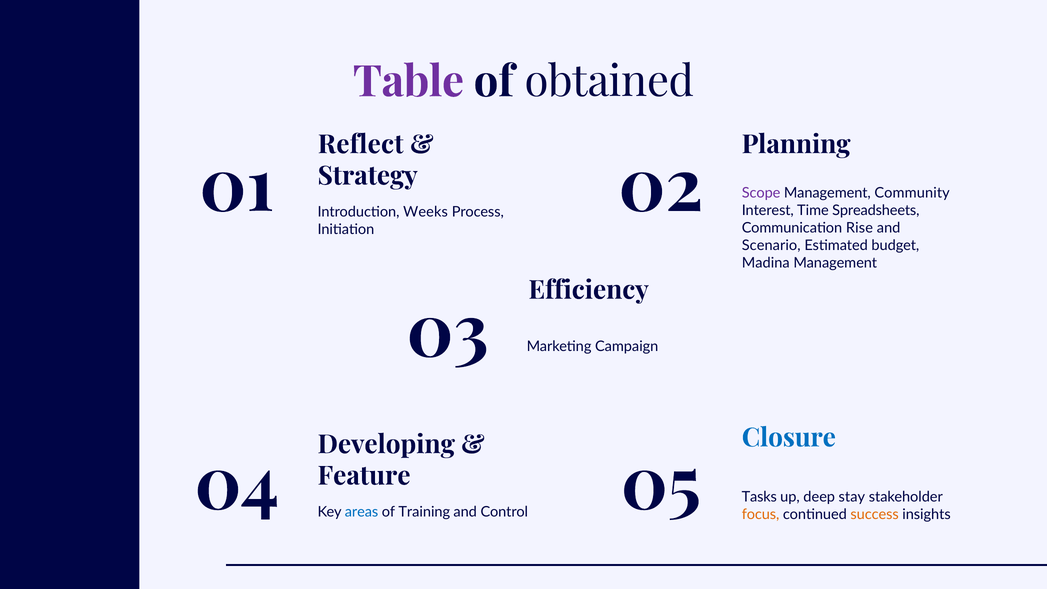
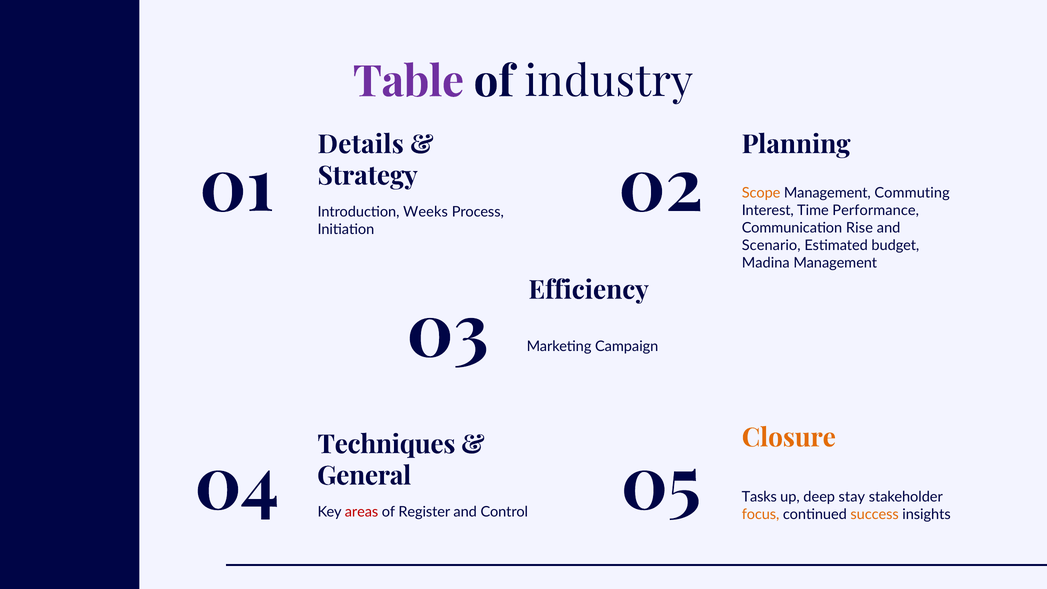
obtained: obtained -> industry
Reflect: Reflect -> Details
Scope colour: purple -> orange
Community: Community -> Commuting
Spreadsheets: Spreadsheets -> Performance
Closure colour: blue -> orange
Developing: Developing -> Techniques
areas colour: blue -> red
Training: Training -> Register
Feature: Feature -> General
